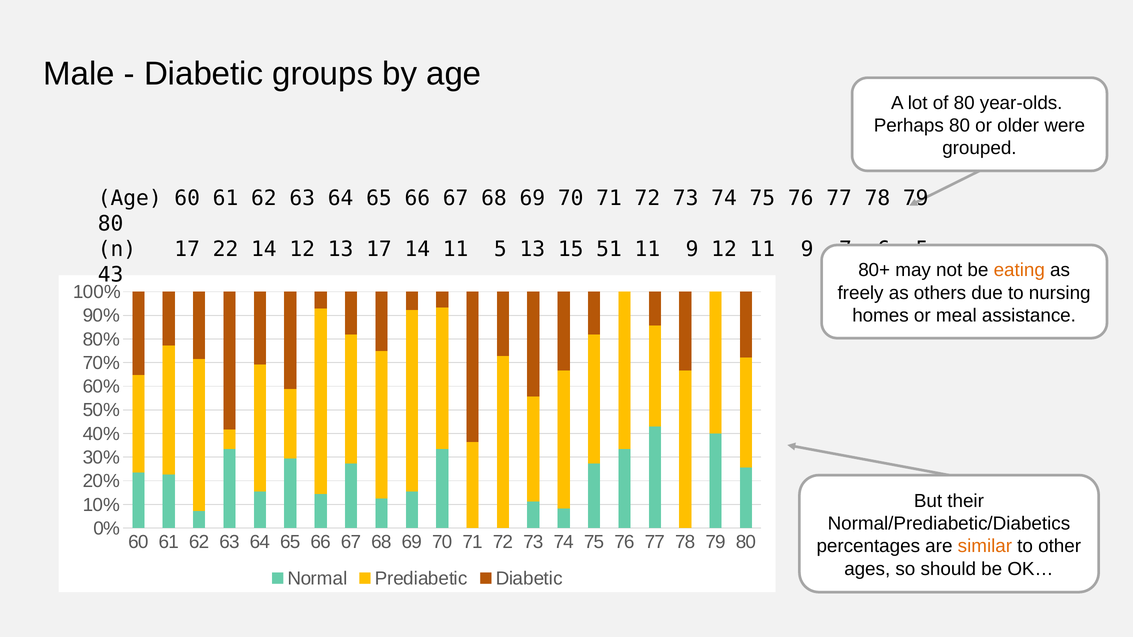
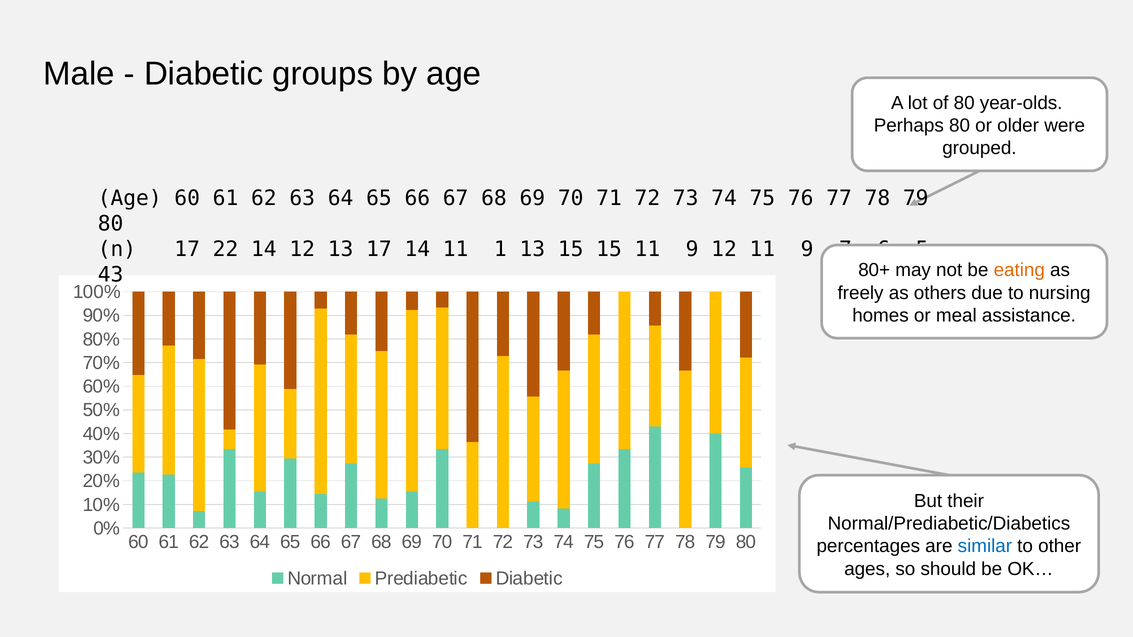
11 5: 5 -> 1
15 51: 51 -> 15
similar colour: orange -> blue
